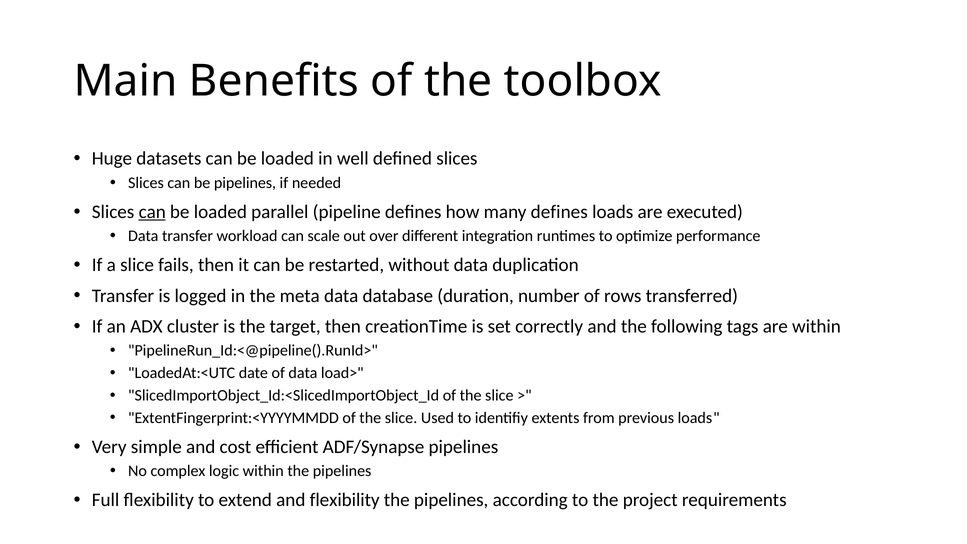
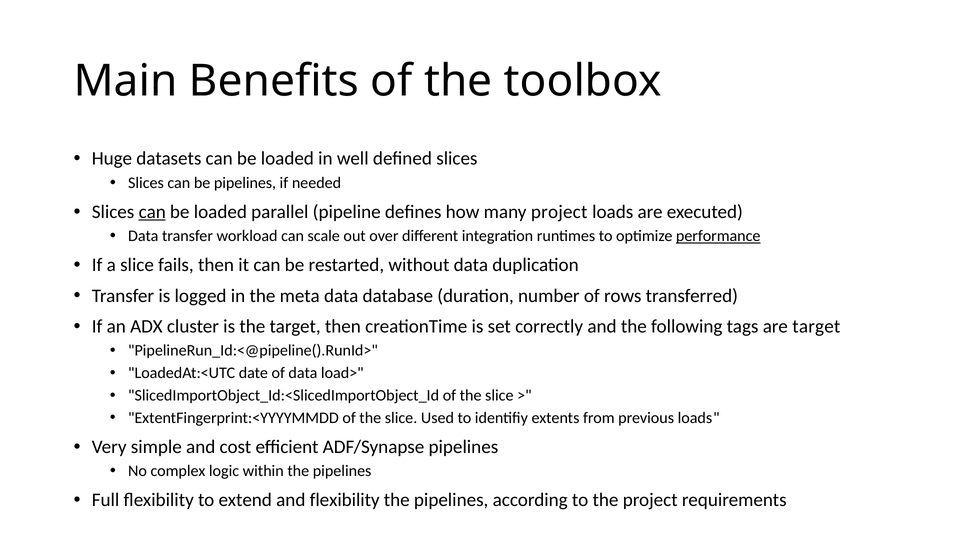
many defines: defines -> project
performance underline: none -> present
are within: within -> target
